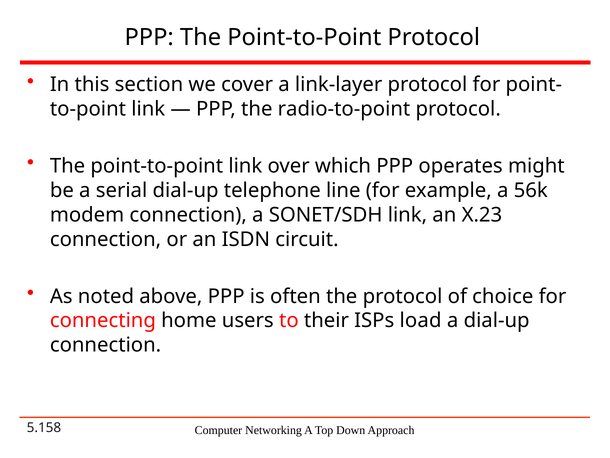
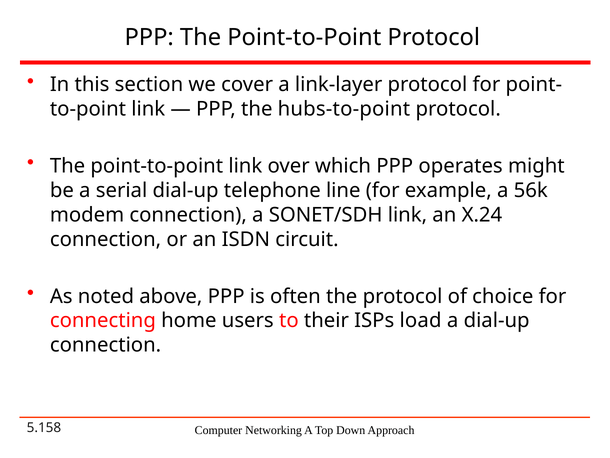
radio-to-point: radio-to-point -> hubs-to-point
X.23: X.23 -> X.24
